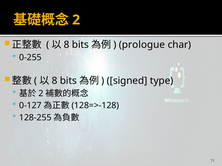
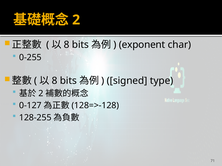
prologue: prologue -> exponent
